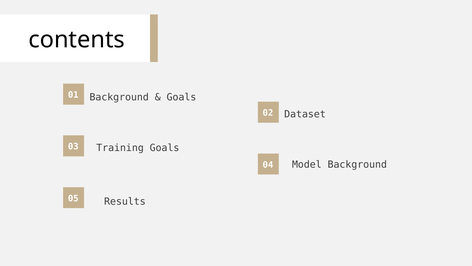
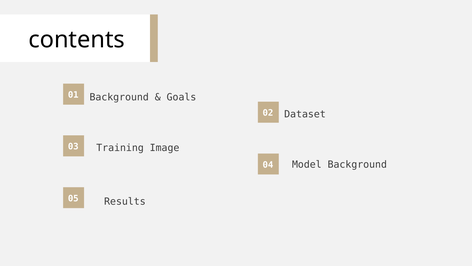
Training Goals: Goals -> Image
